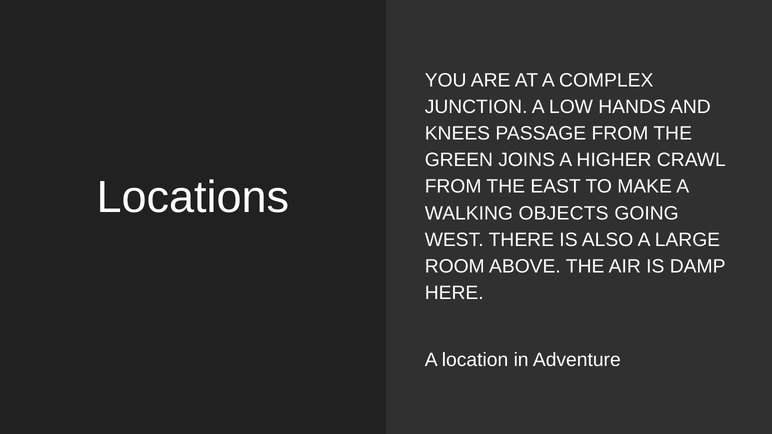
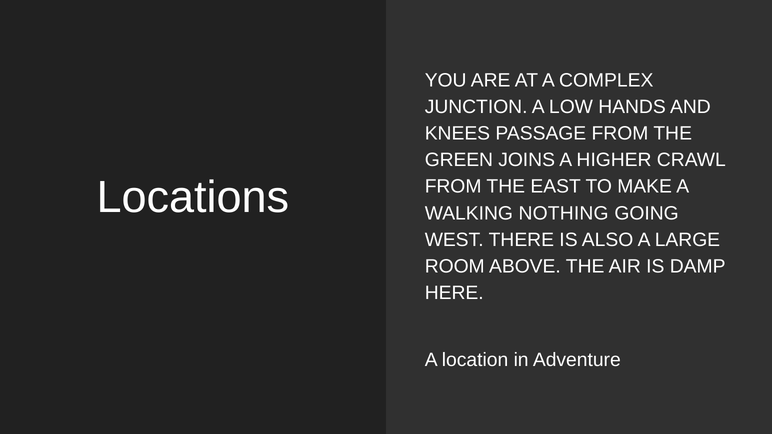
OBJECTS: OBJECTS -> NOTHING
